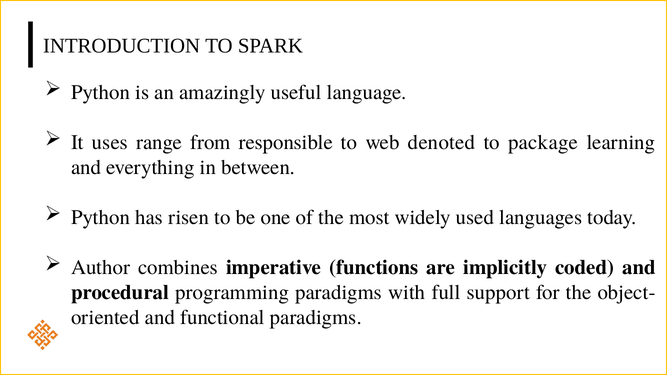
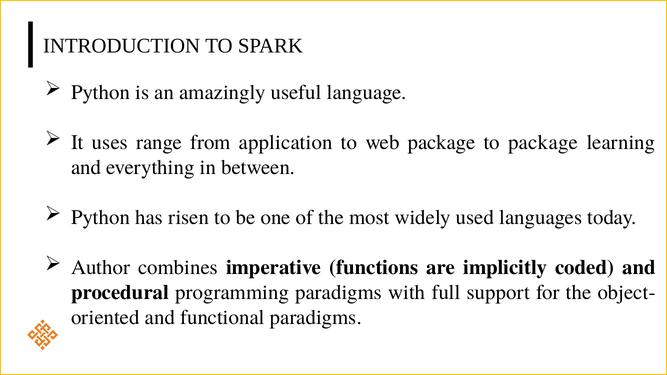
responsible: responsible -> application
web denoted: denoted -> package
